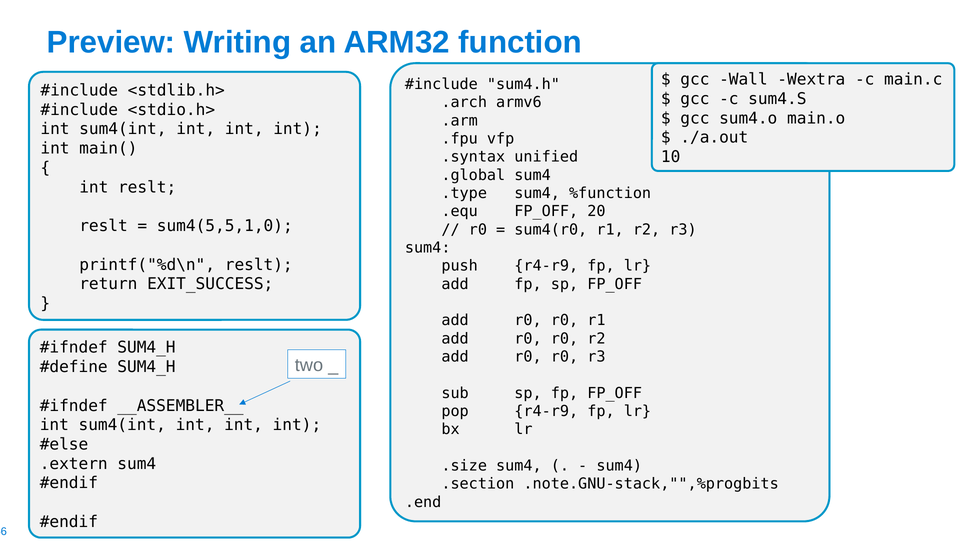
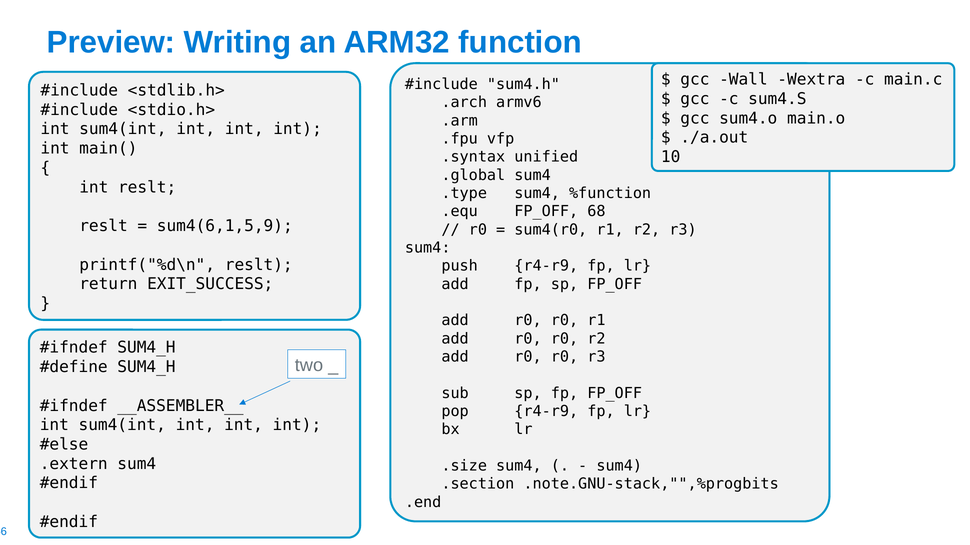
20: 20 -> 68
sum4(5,5,1,0: sum4(5,5,1,0 -> sum4(6,1,5,9
